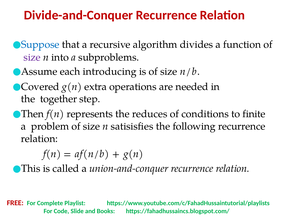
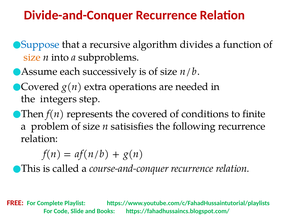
size at (32, 57) colour: purple -> orange
introducing: introducing -> successively
together: together -> integers
the reduces: reduces -> covered
union-and-conquer: union-and-conquer -> course-and-conquer
